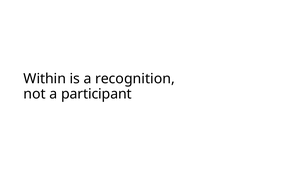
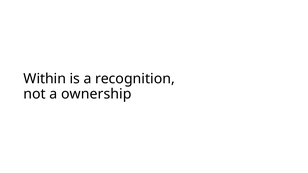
participant: participant -> ownership
